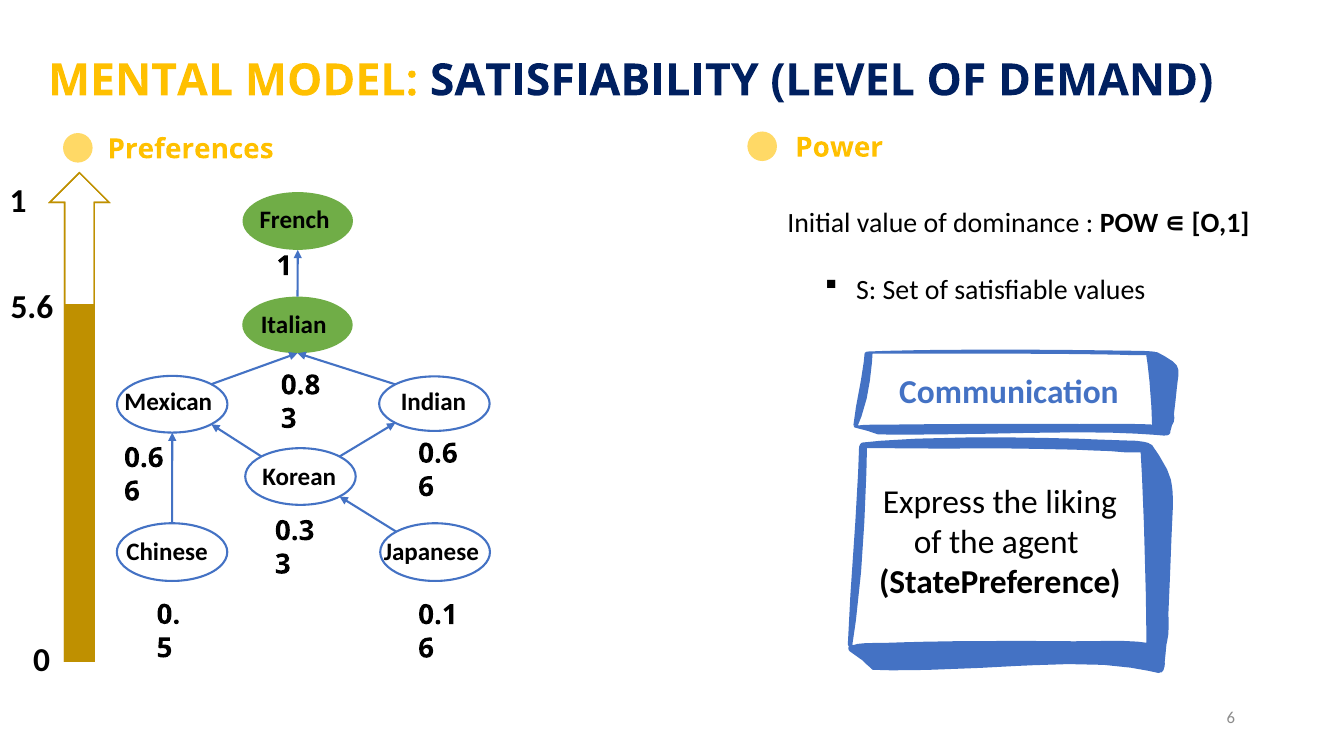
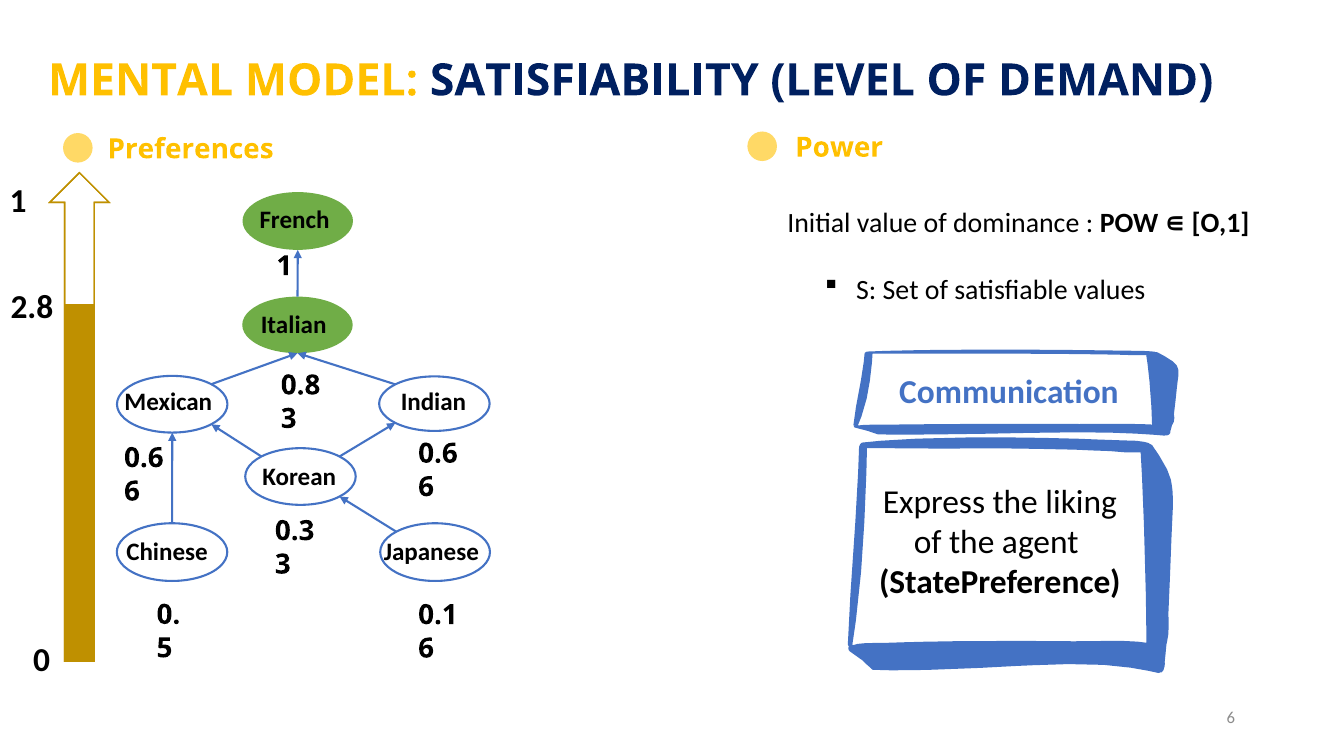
5.6: 5.6 -> 2.8
